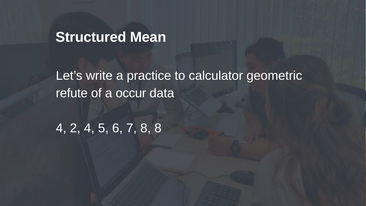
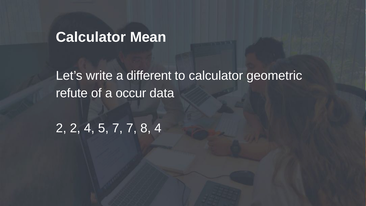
Structured at (91, 37): Structured -> Calculator
practice: practice -> different
4 at (61, 128): 4 -> 2
5 6: 6 -> 7
8 8: 8 -> 4
